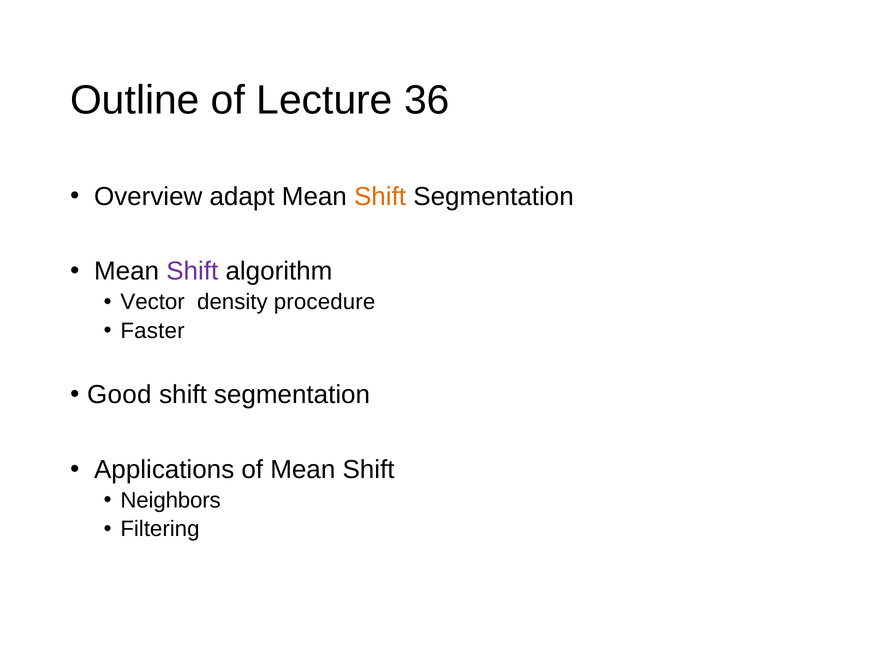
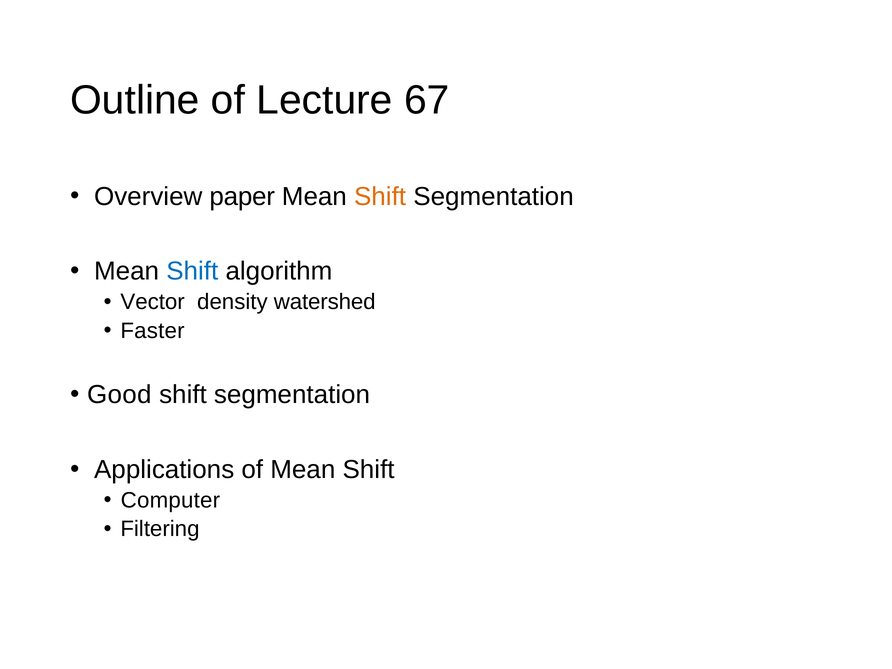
36: 36 -> 67
adapt: adapt -> paper
Shift at (192, 271) colour: purple -> blue
procedure: procedure -> watershed
Neighbors: Neighbors -> Computer
